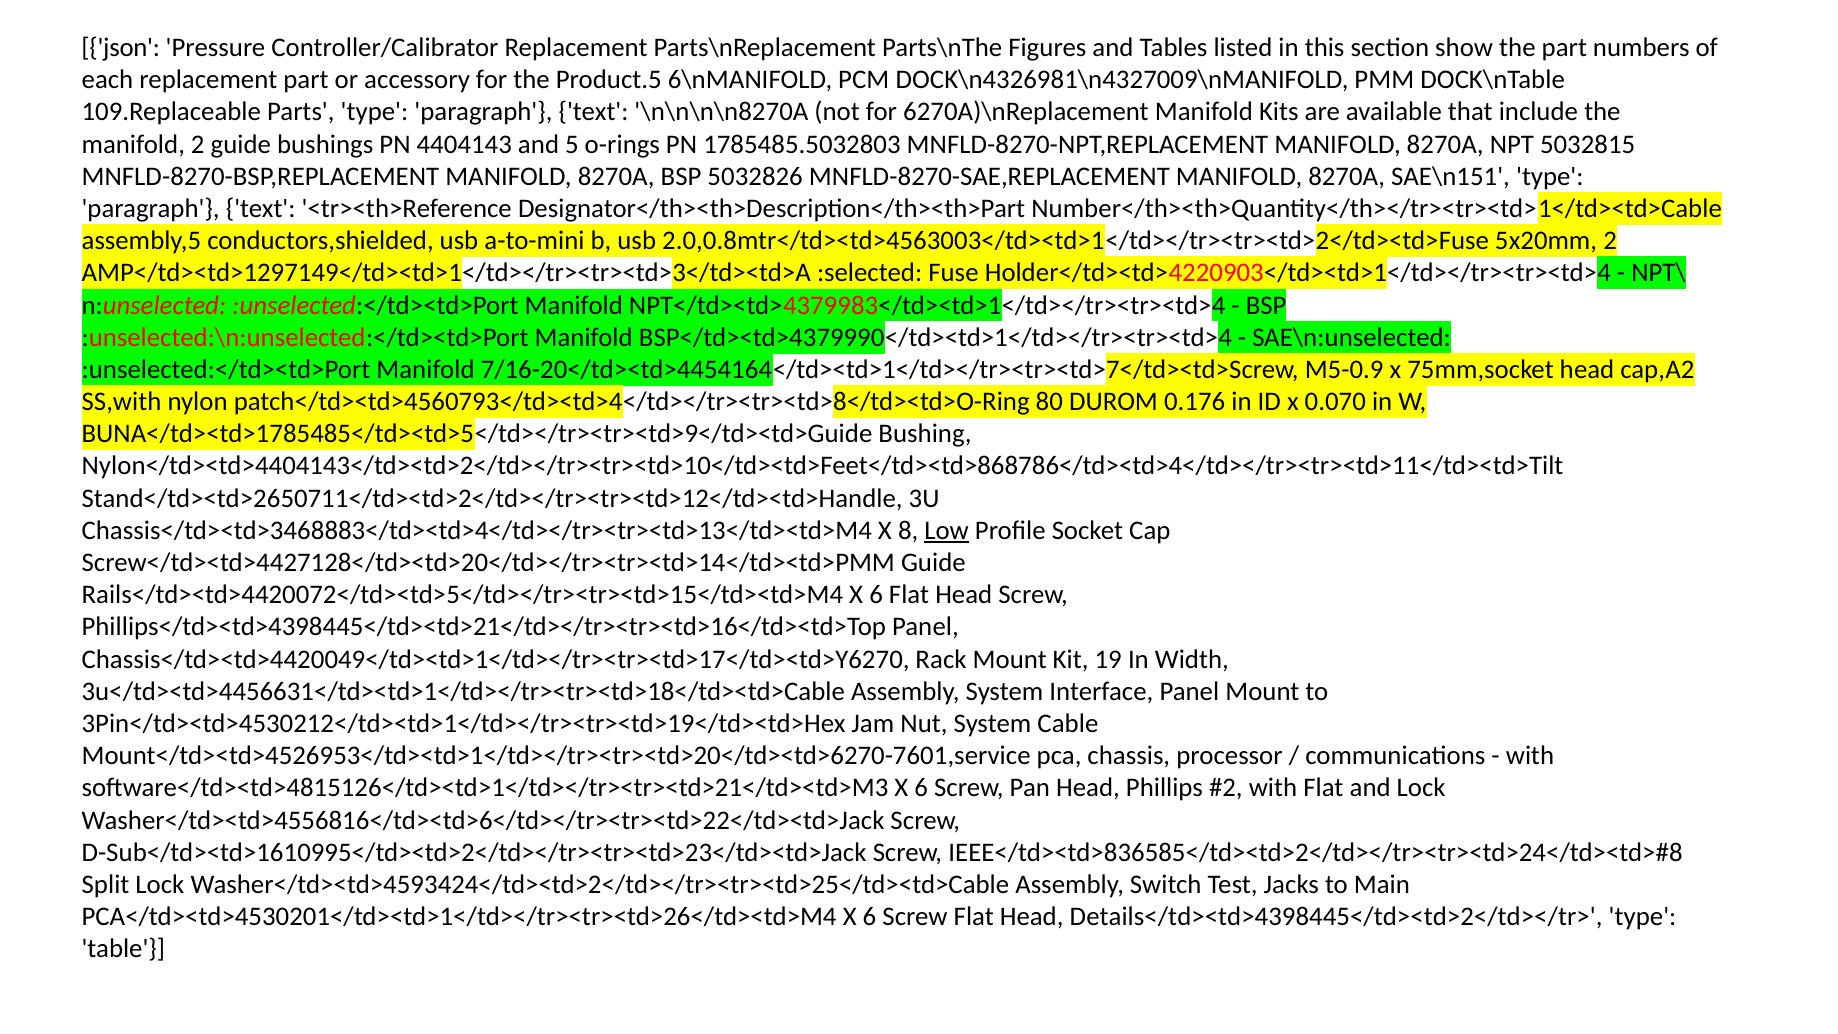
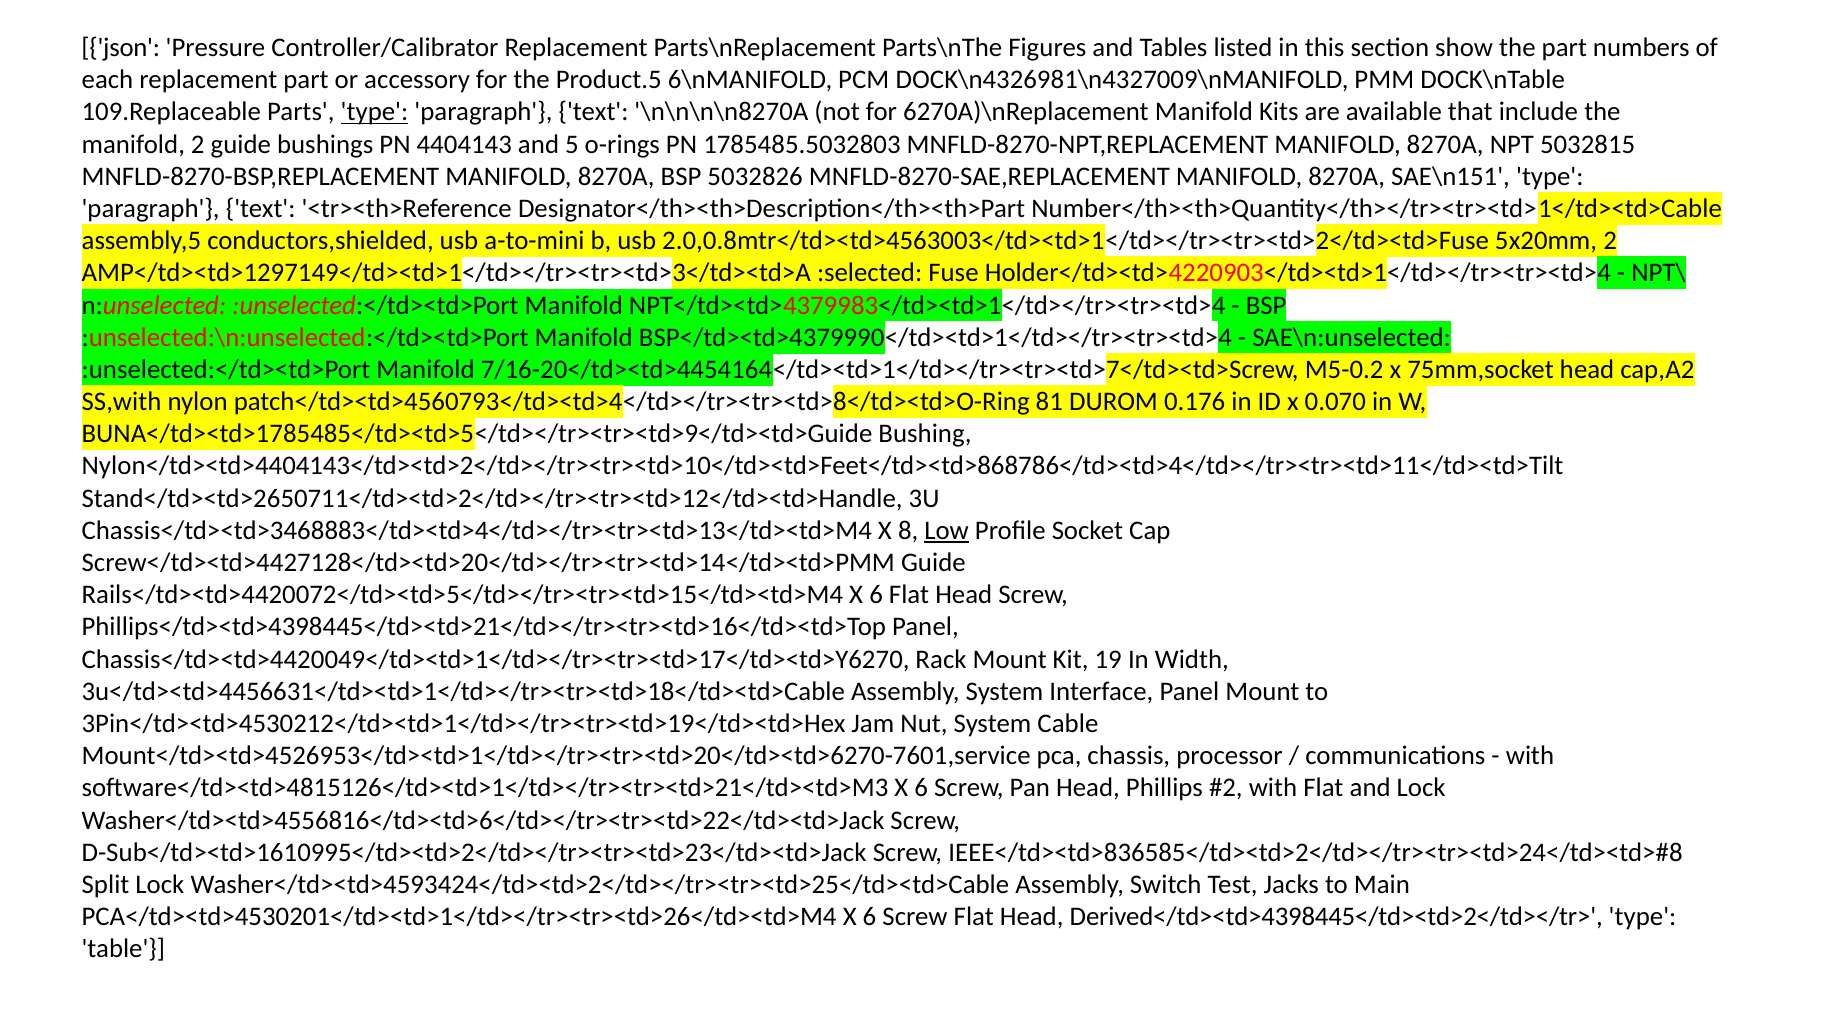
type at (375, 112) underline: none -> present
M5-0.9: M5-0.9 -> M5-0.2
80: 80 -> 81
Details</td><td>4398445</td><td>2</td></tr>: Details</td><td>4398445</td><td>2</td></tr> -> Derived</td><td>4398445</td><td>2</td></tr>
